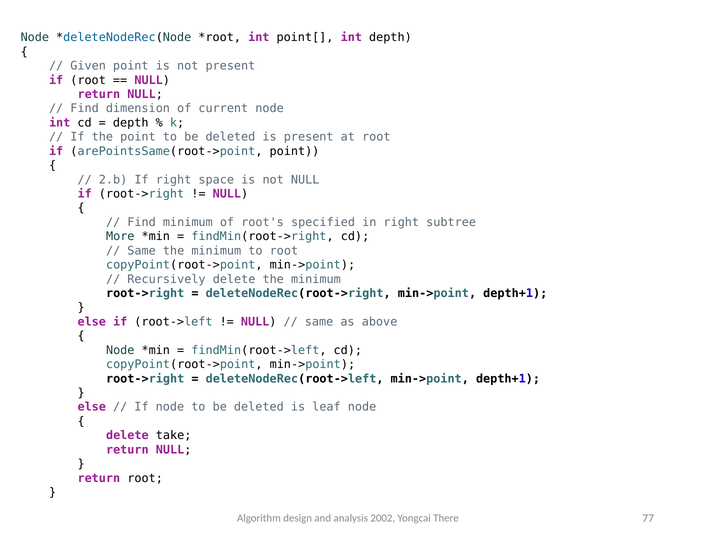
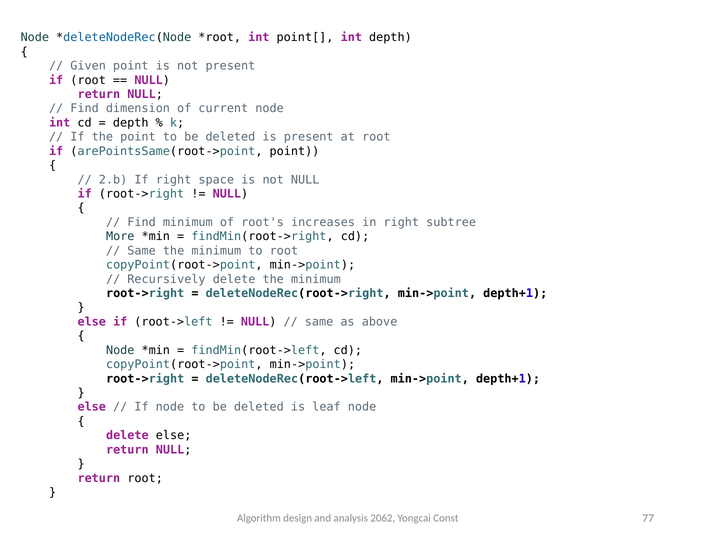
specified: specified -> increases
delete take: take -> else
2002: 2002 -> 2062
There: There -> Const
